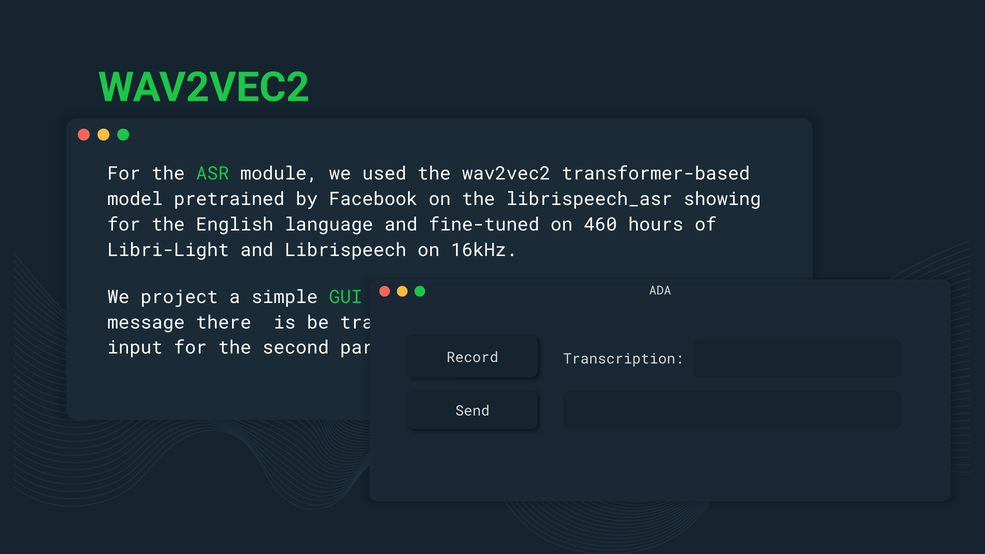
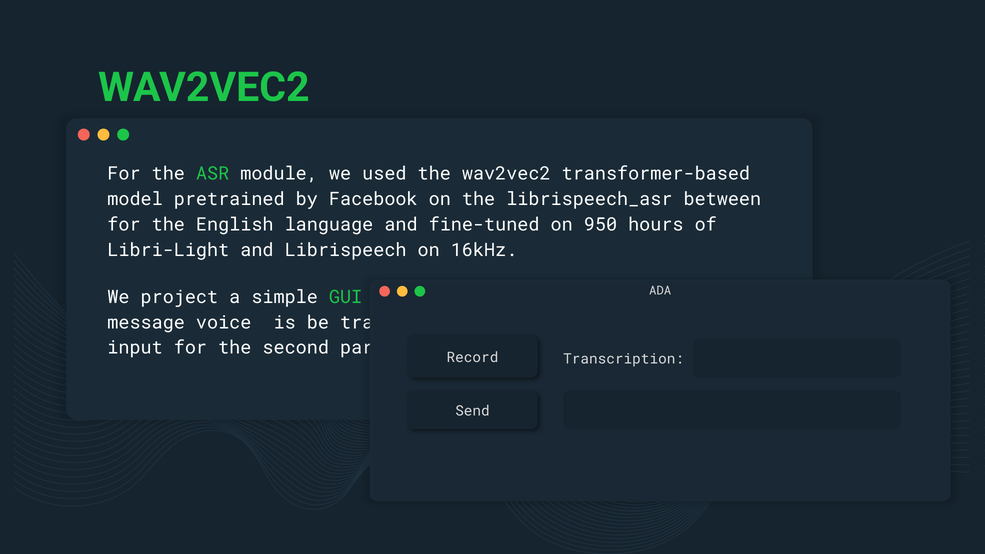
showing: showing -> between
460: 460 -> 950
message there: there -> voice
